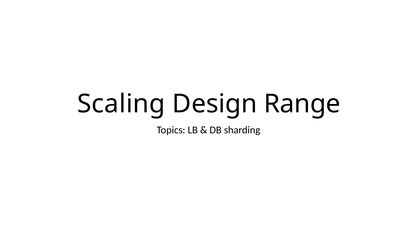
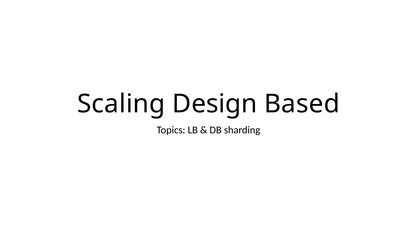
Range: Range -> Based
